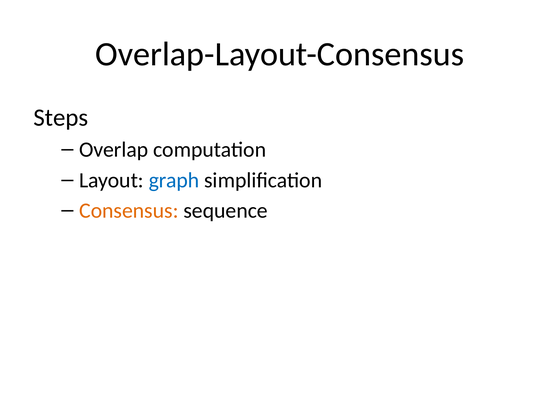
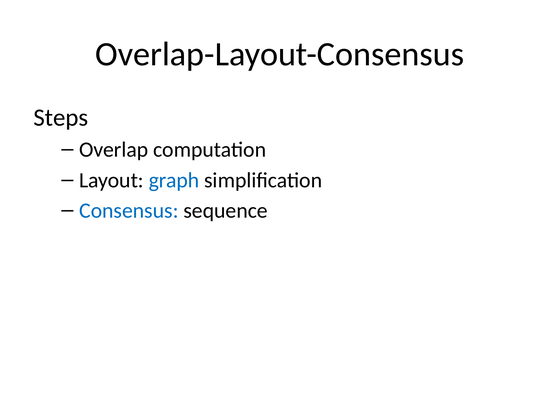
Consensus colour: orange -> blue
